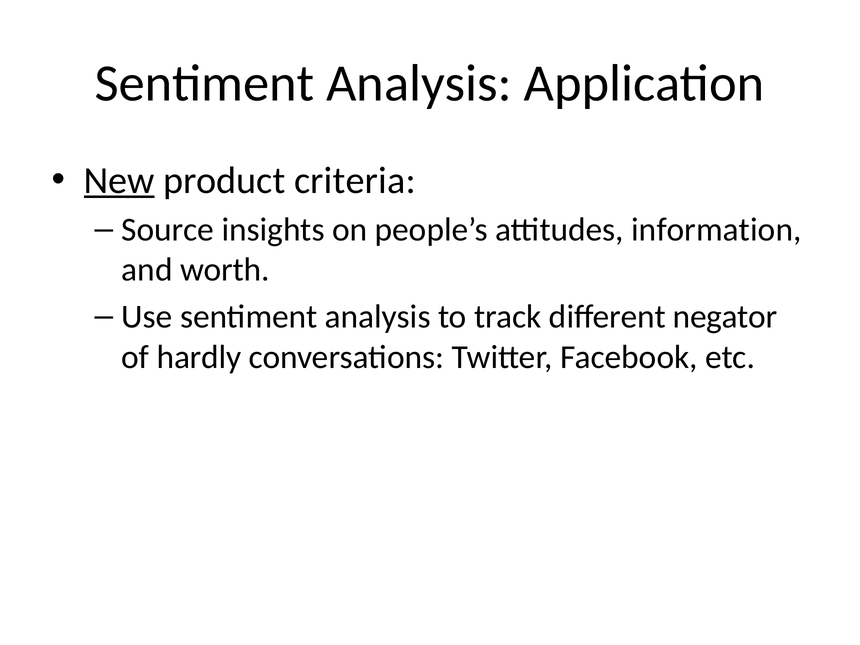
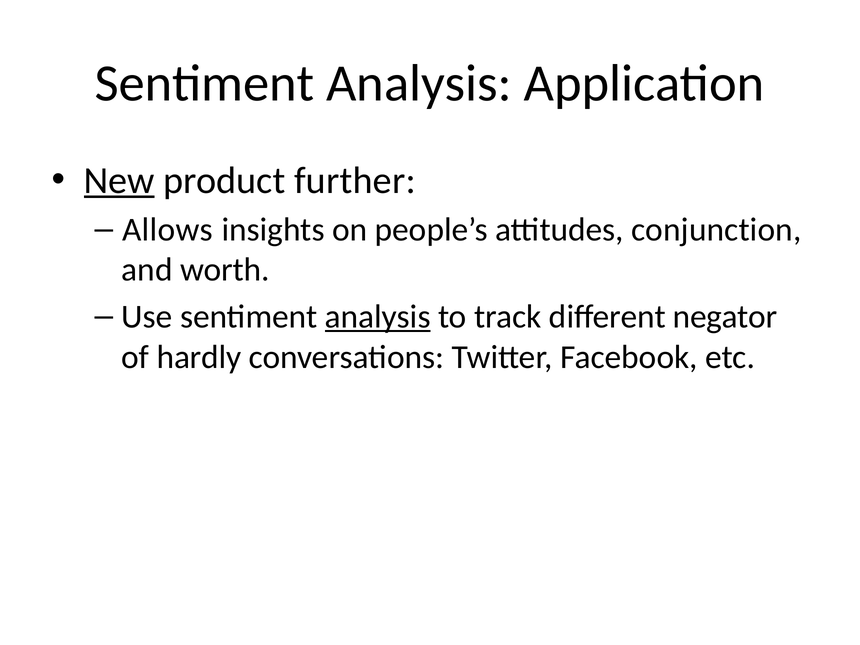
criteria: criteria -> further
Source: Source -> Allows
information: information -> conjunction
analysis at (378, 317) underline: none -> present
